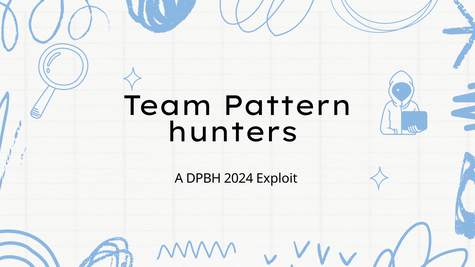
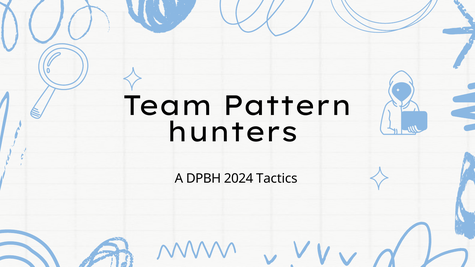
Exploit: Exploit -> Tactics
